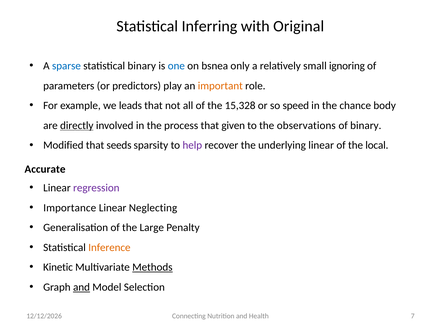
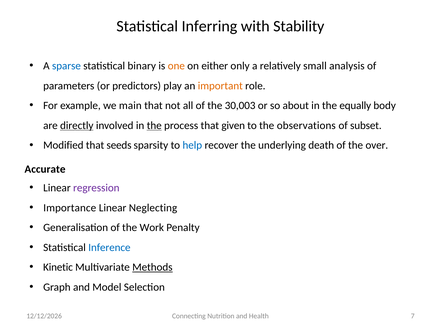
Original: Original -> Stability
one colour: blue -> orange
bsnea: bsnea -> either
ignoring: ignoring -> analysis
leads: leads -> main
15,328: 15,328 -> 30,003
speed: speed -> about
chance: chance -> equally
the at (154, 125) underline: none -> present
of binary: binary -> subset
help colour: purple -> blue
underlying linear: linear -> death
local: local -> over
Large: Large -> Work
Inference colour: orange -> blue
and at (82, 287) underline: present -> none
